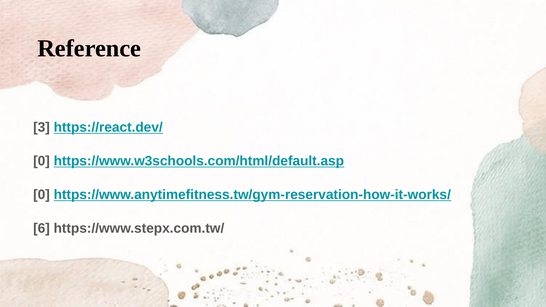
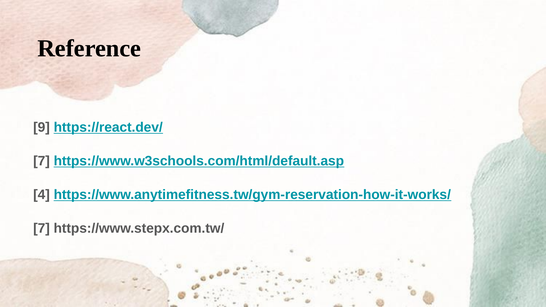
3: 3 -> 9
0 at (42, 161): 0 -> 7
0 at (42, 195): 0 -> 4
6 at (42, 228): 6 -> 7
